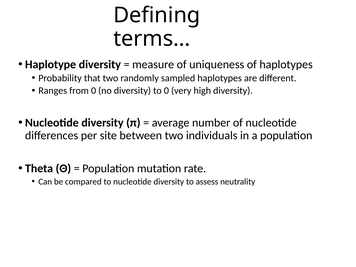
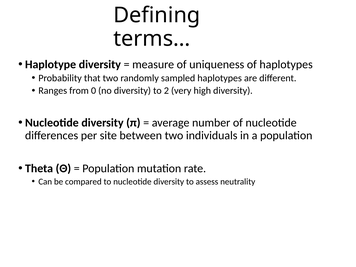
to 0: 0 -> 2
